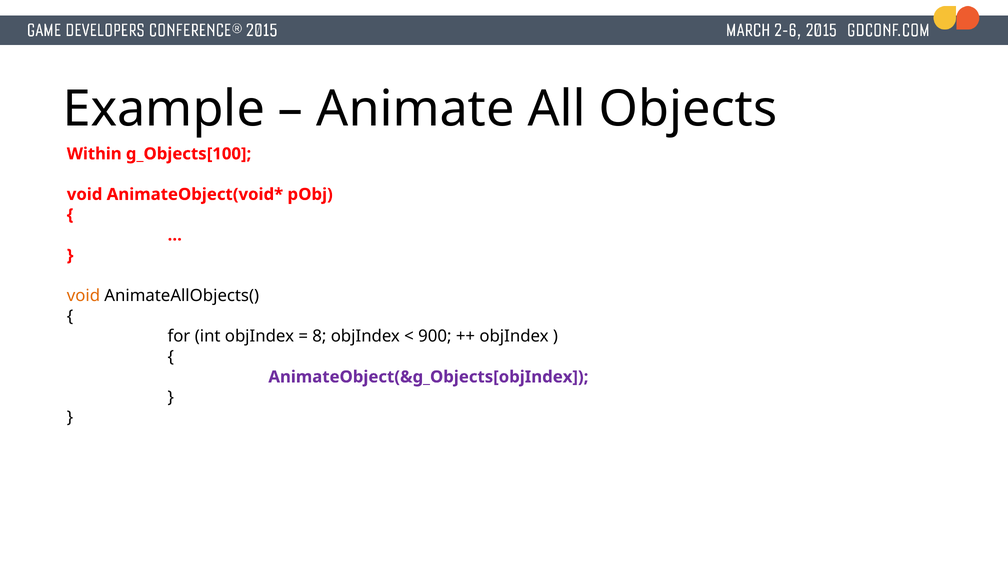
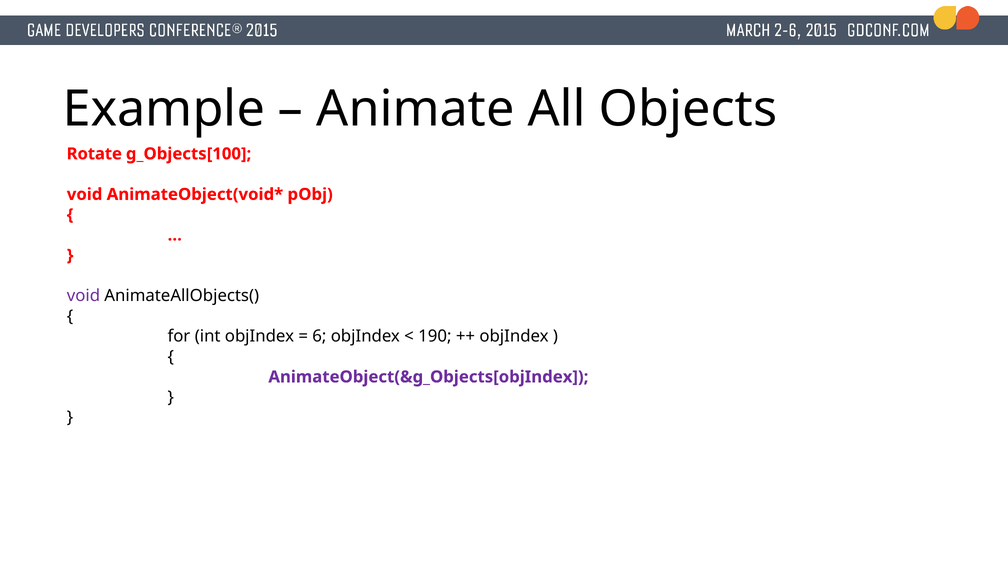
Within: Within -> Rotate
void at (83, 296) colour: orange -> purple
8: 8 -> 6
900: 900 -> 190
